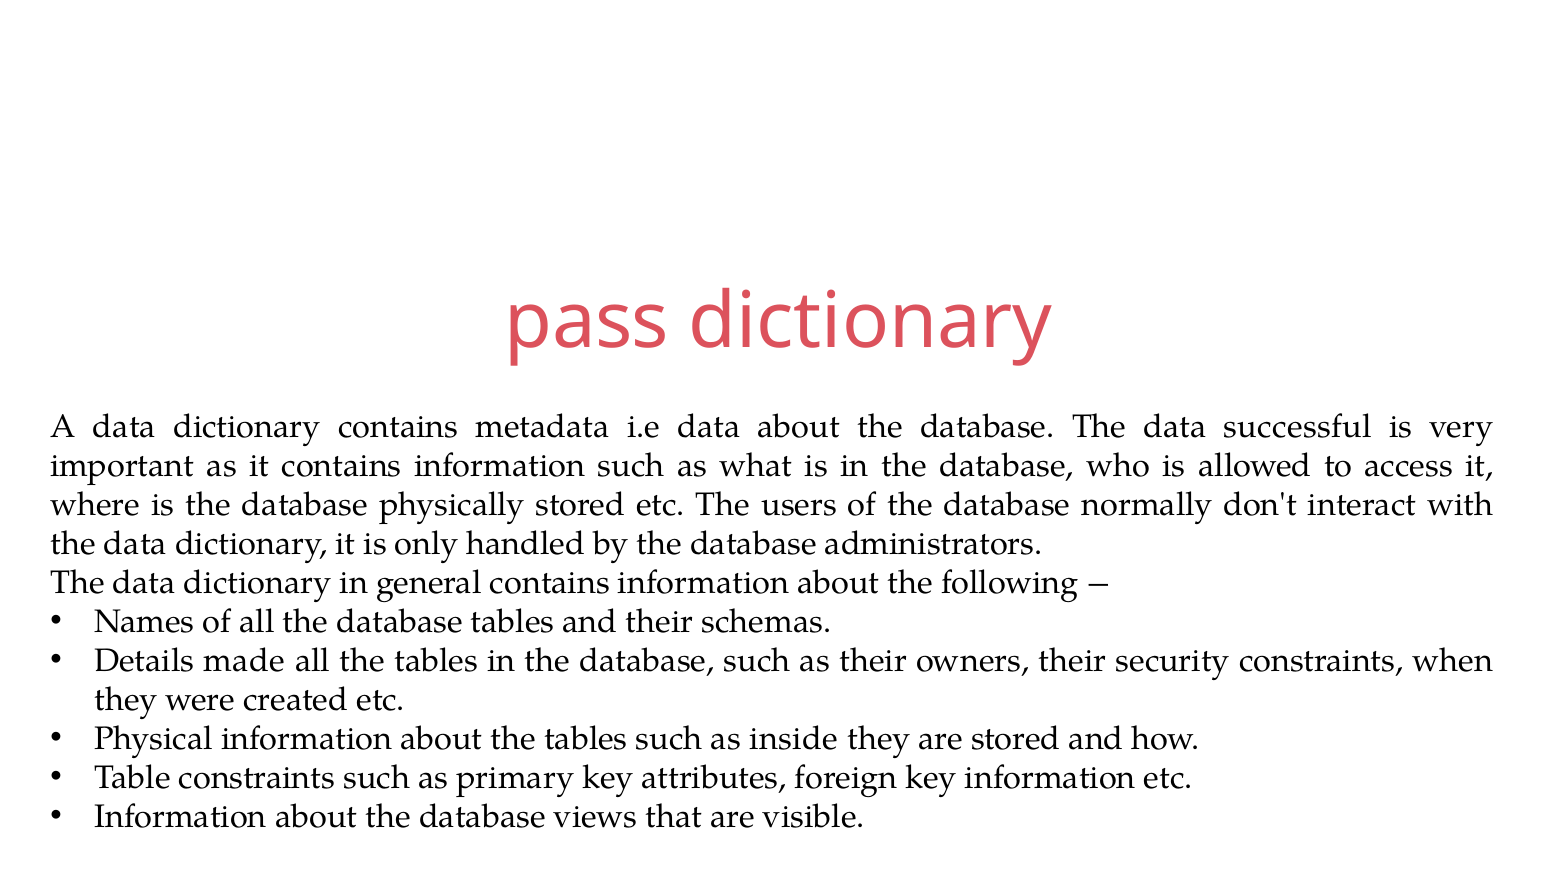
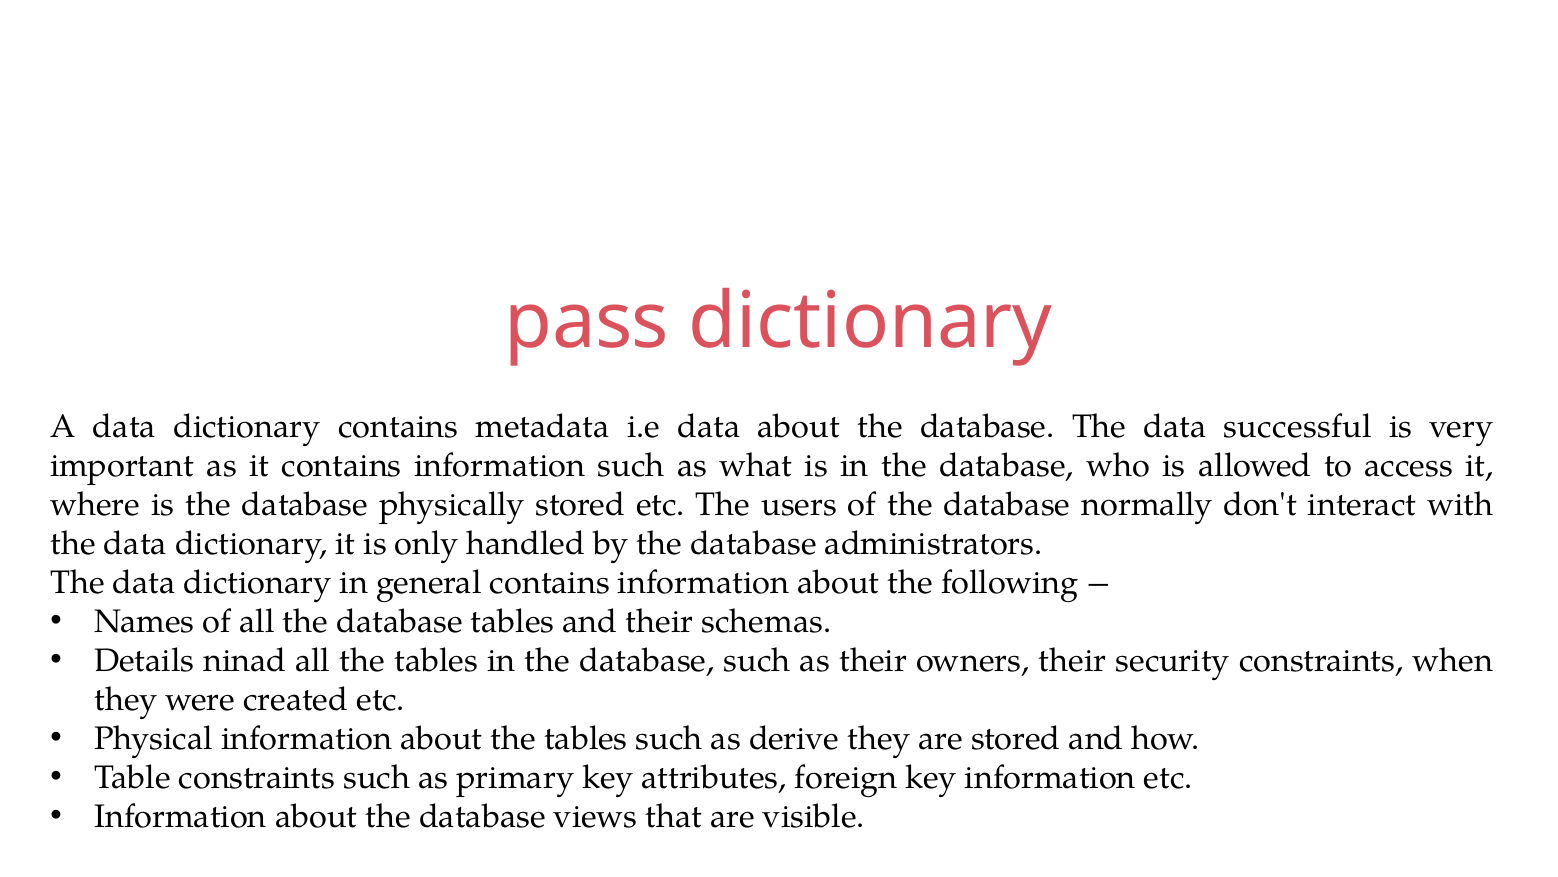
made: made -> ninad
inside: inside -> derive
